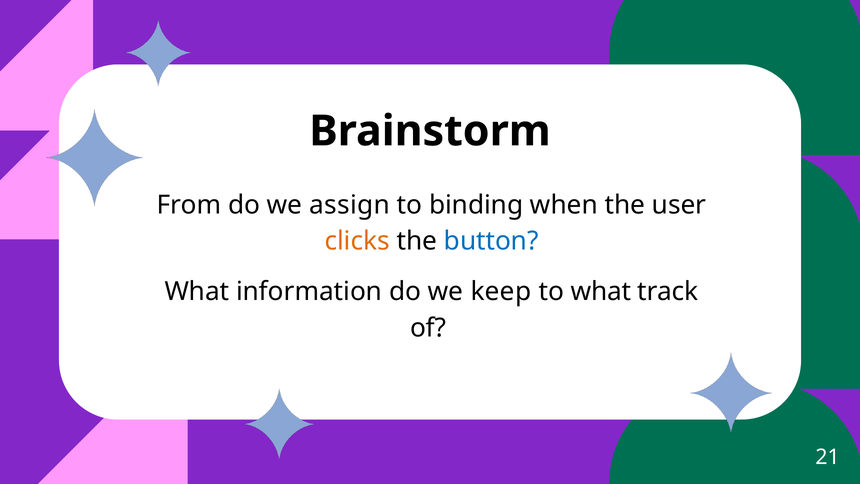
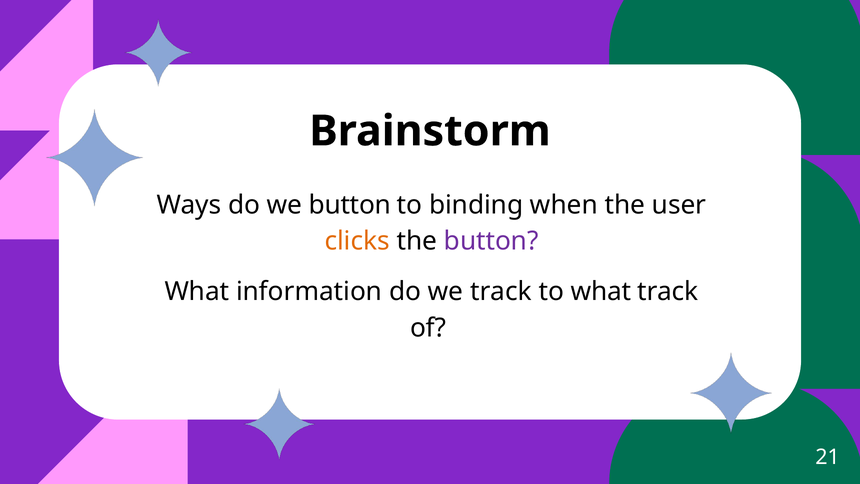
From: From -> Ways
we assign: assign -> button
button at (491, 241) colour: blue -> purple
we keep: keep -> track
